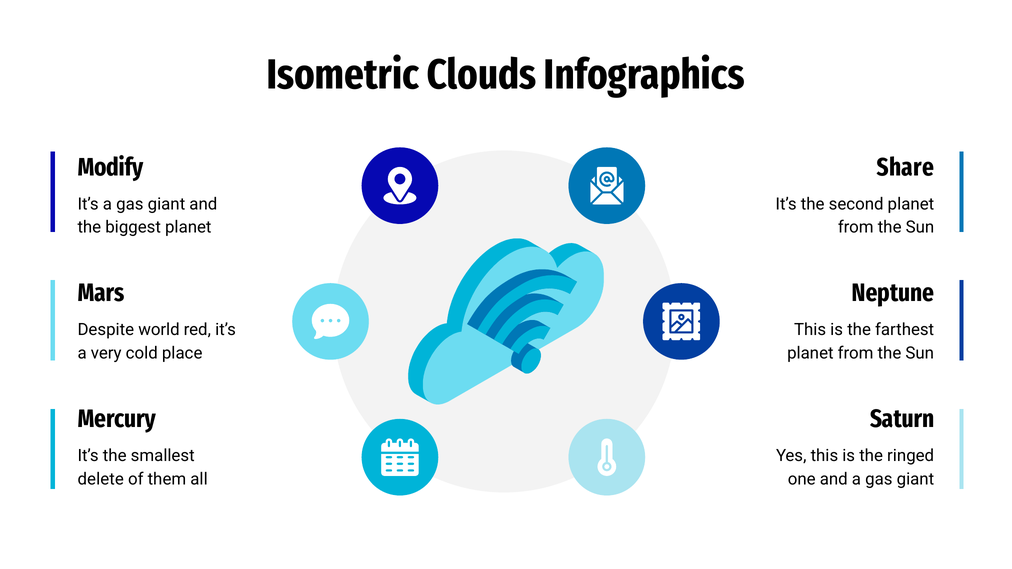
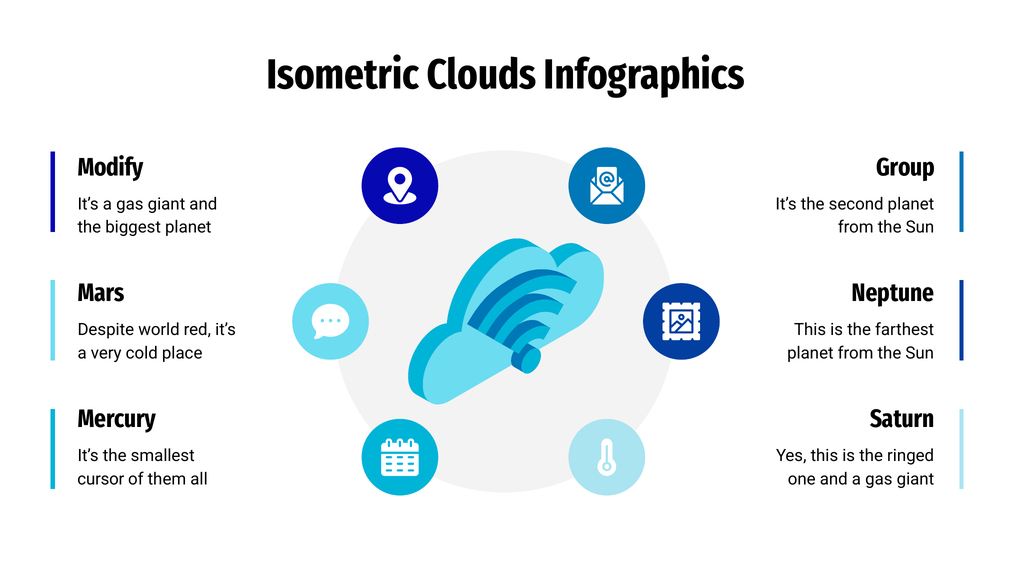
Share: Share -> Group
delete: delete -> cursor
